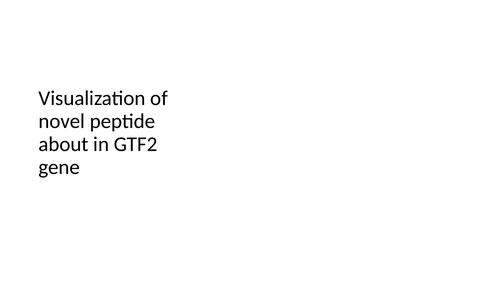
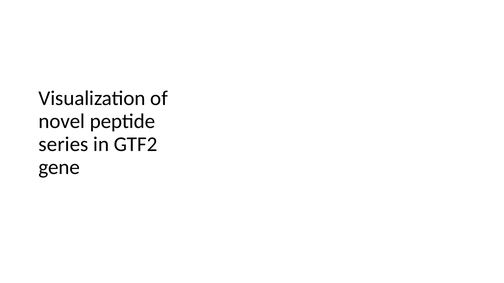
about: about -> series
